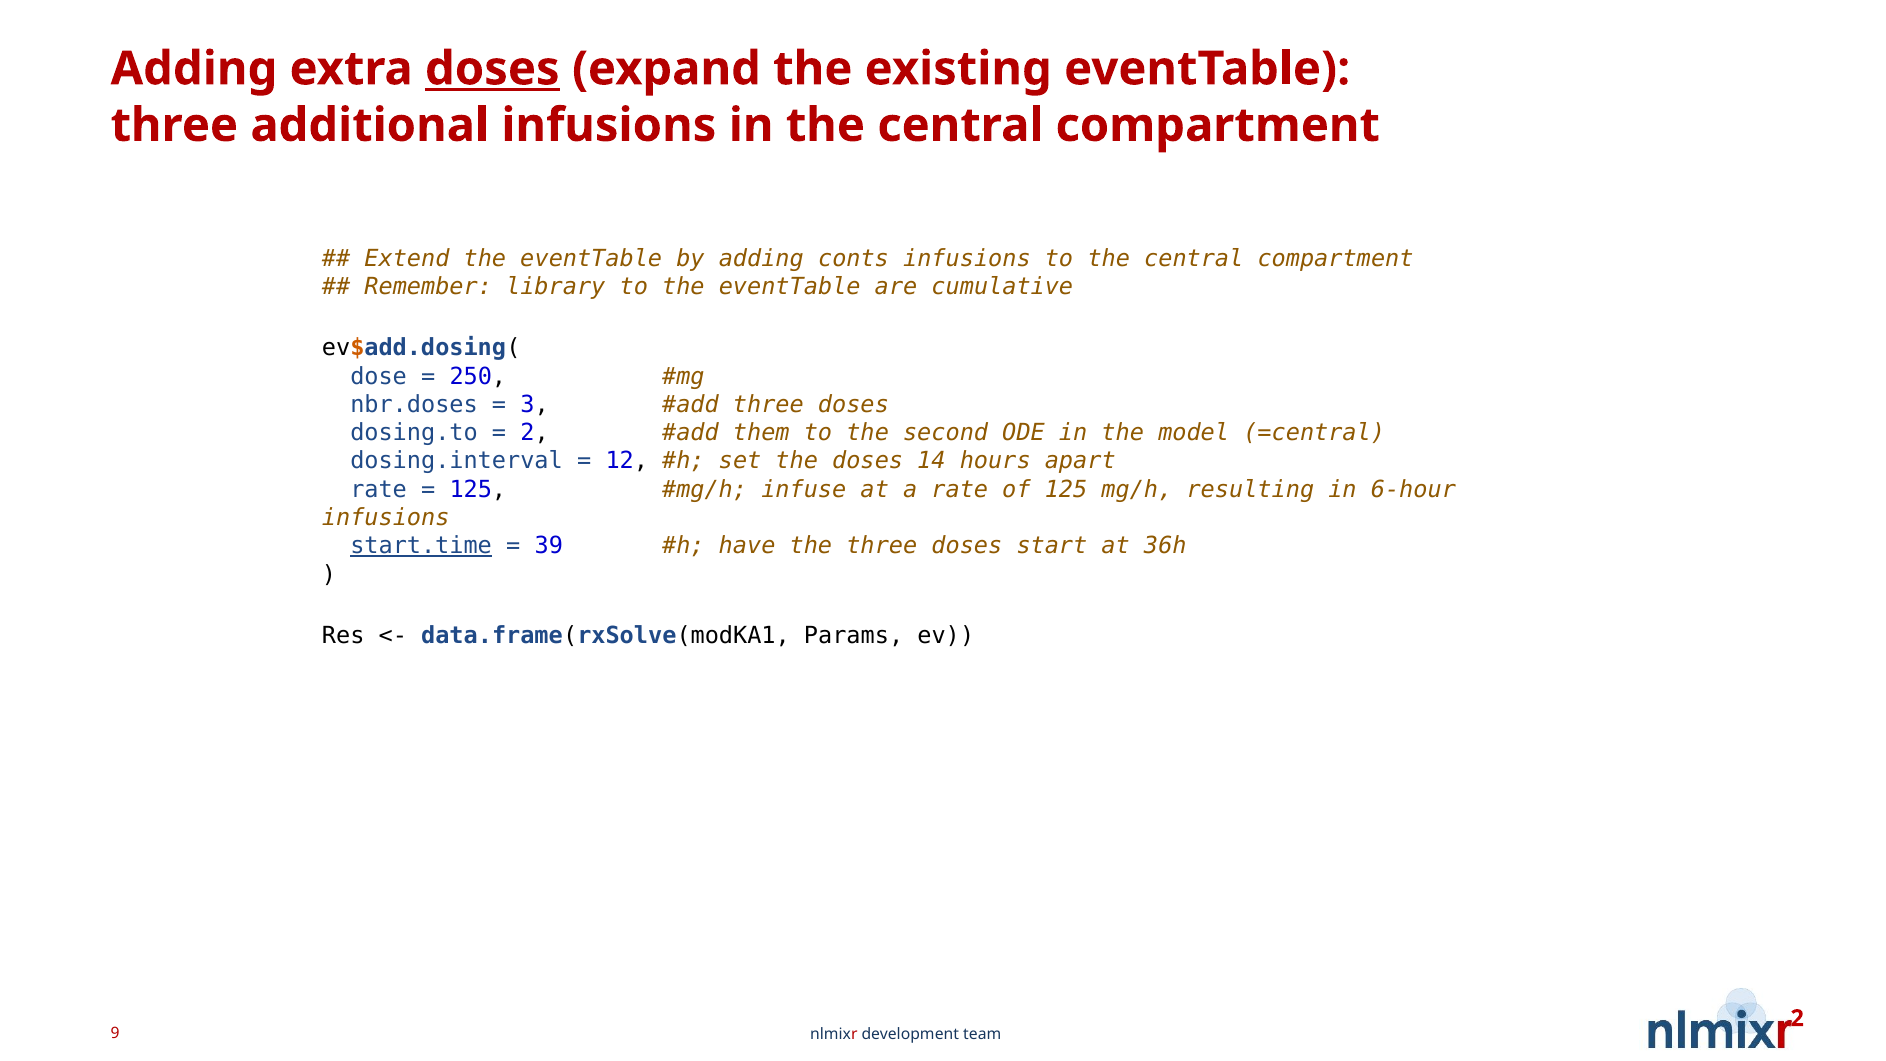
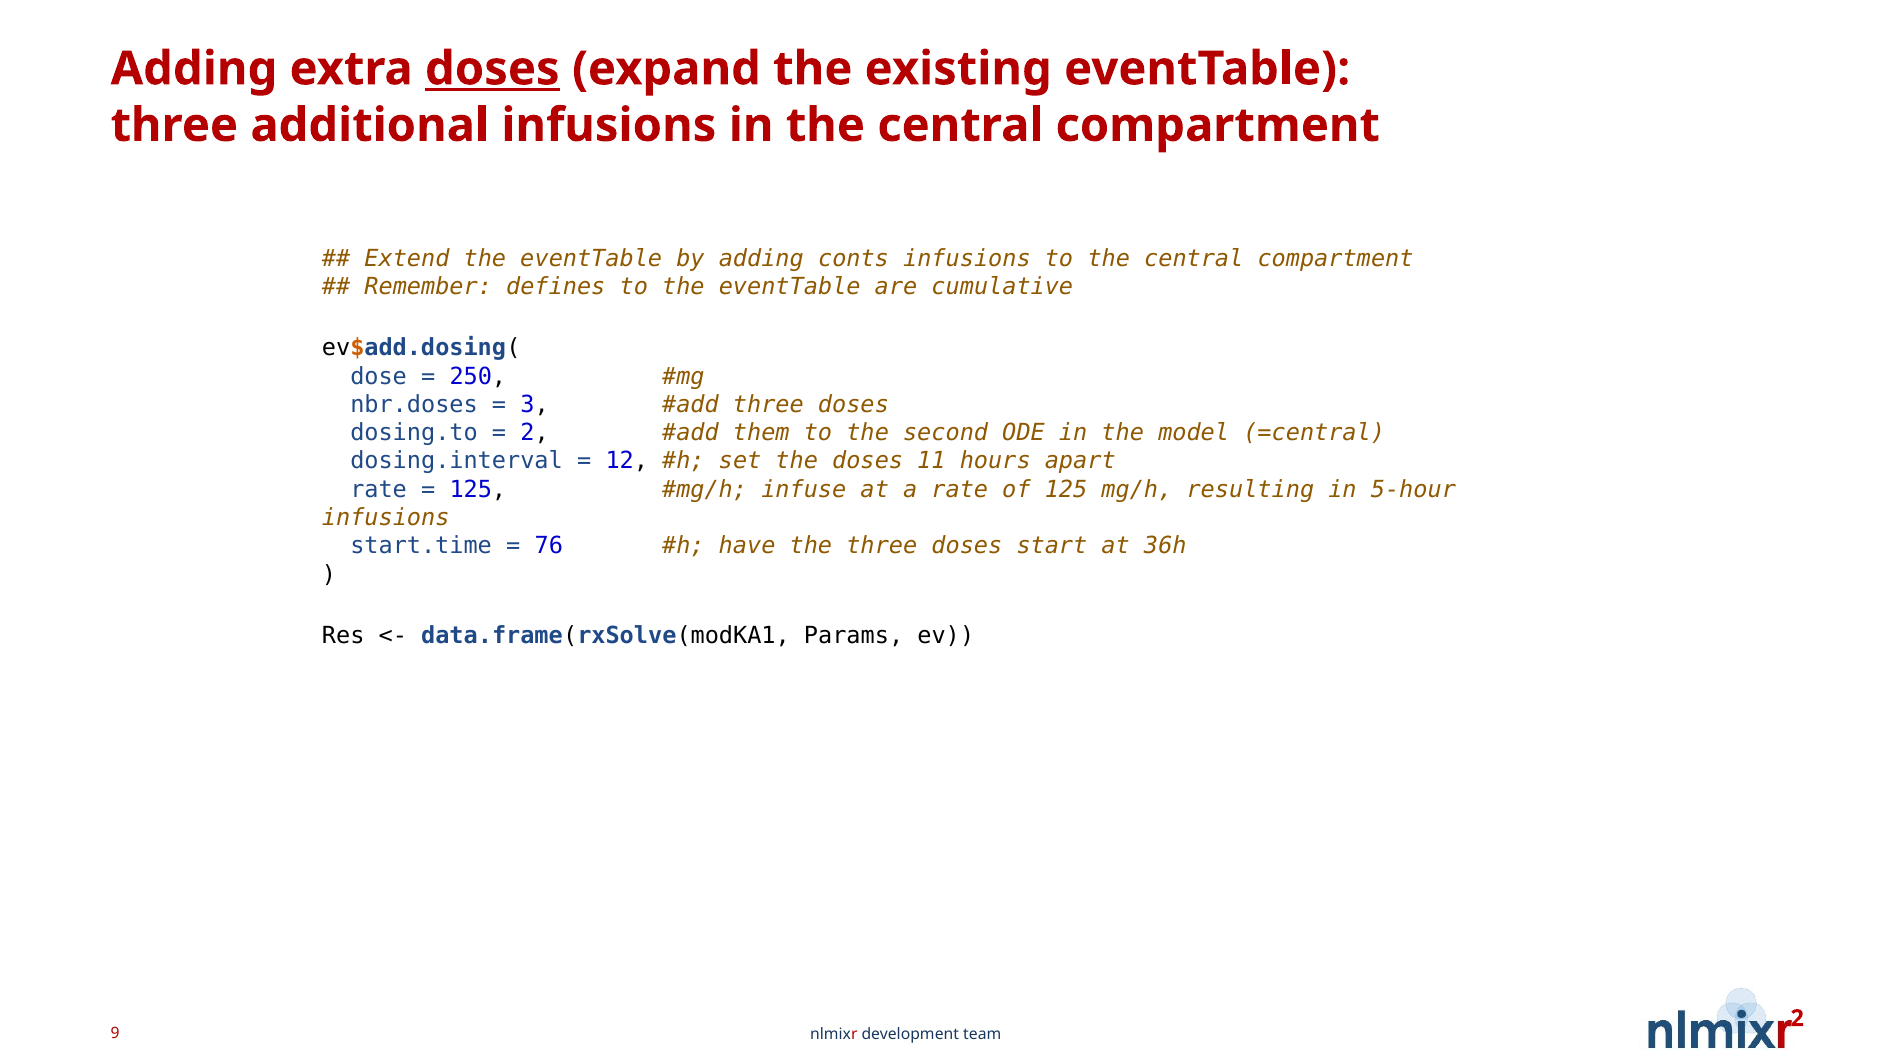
library: library -> defines
14: 14 -> 11
6-hour: 6-hour -> 5-hour
start.time underline: present -> none
39: 39 -> 76
